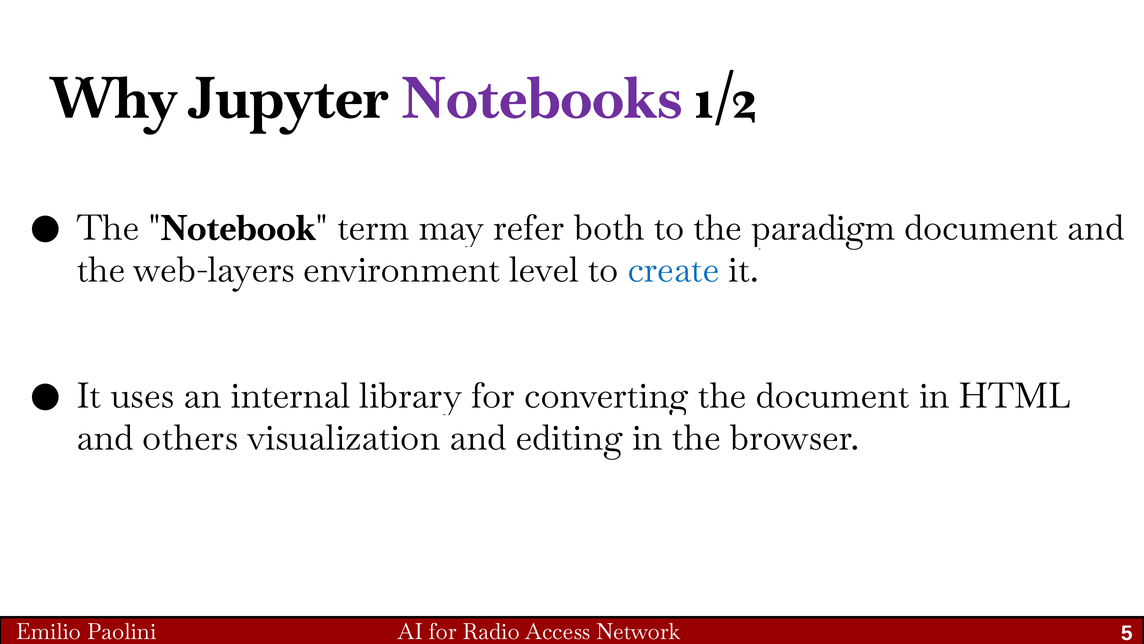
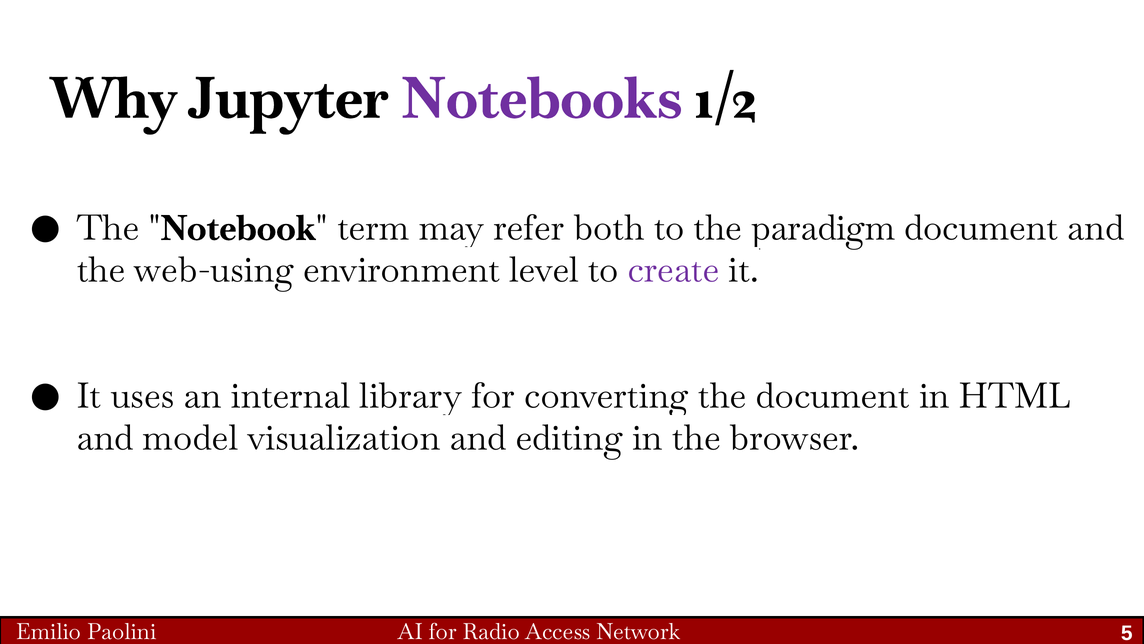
web-layers: web-layers -> web-using
create colour: blue -> purple
others: others -> model
